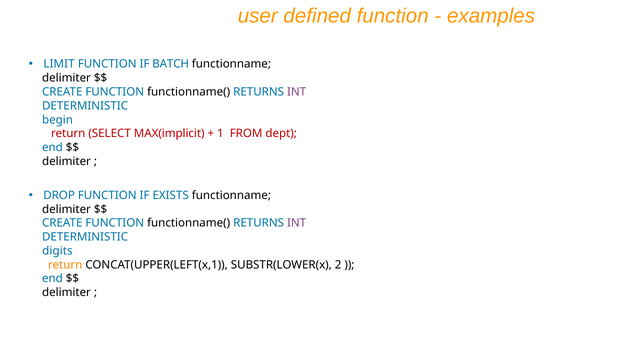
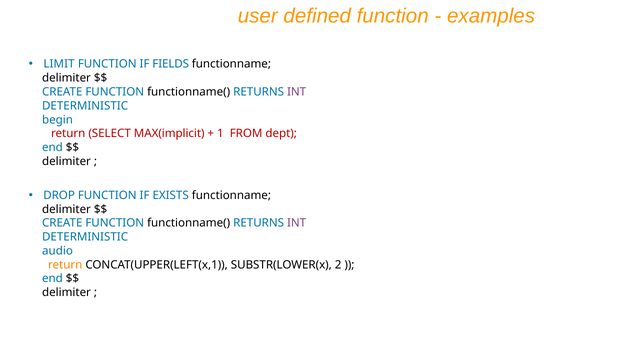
BATCH: BATCH -> FIELDS
digits: digits -> audio
